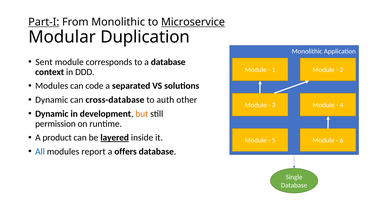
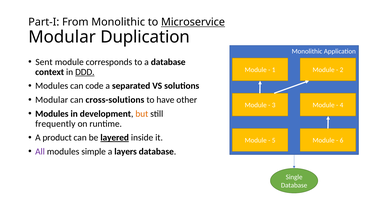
Part-I underline: present -> none
DDD underline: none -> present
Dynamic at (52, 100): Dynamic -> Modular
cross-database: cross-database -> cross-solutions
auth: auth -> have
Dynamic at (52, 114): Dynamic -> Modules
permission: permission -> frequently
All colour: blue -> purple
report: report -> simple
offers: offers -> layers
